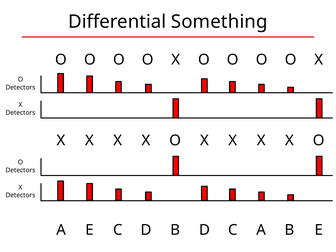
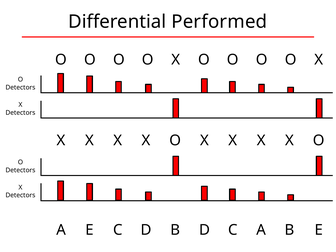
Something: Something -> Performed
